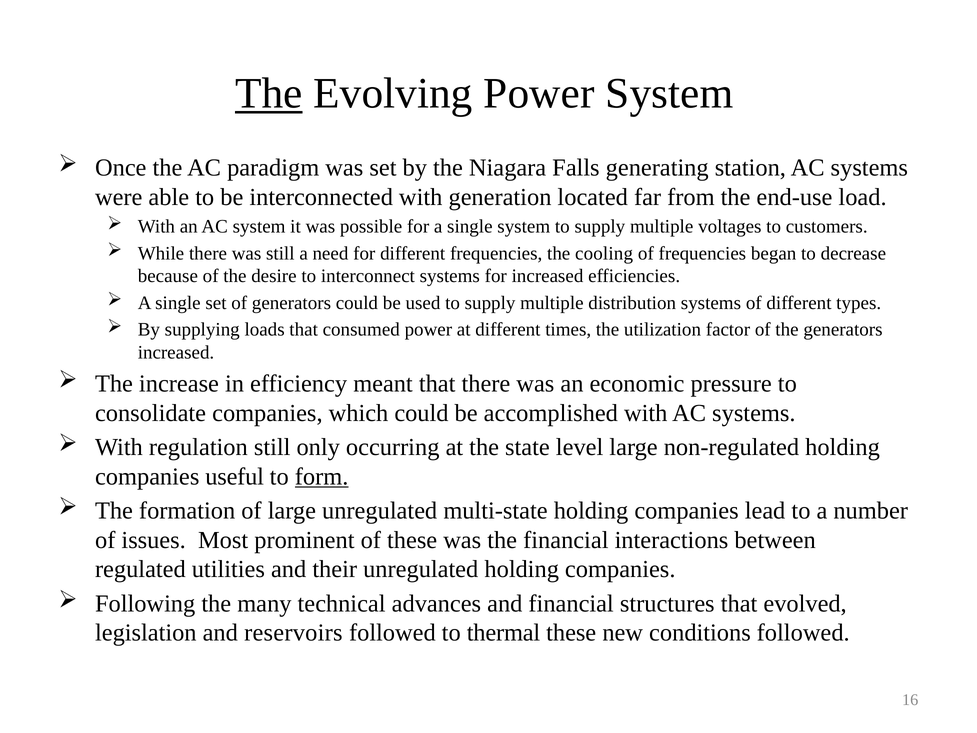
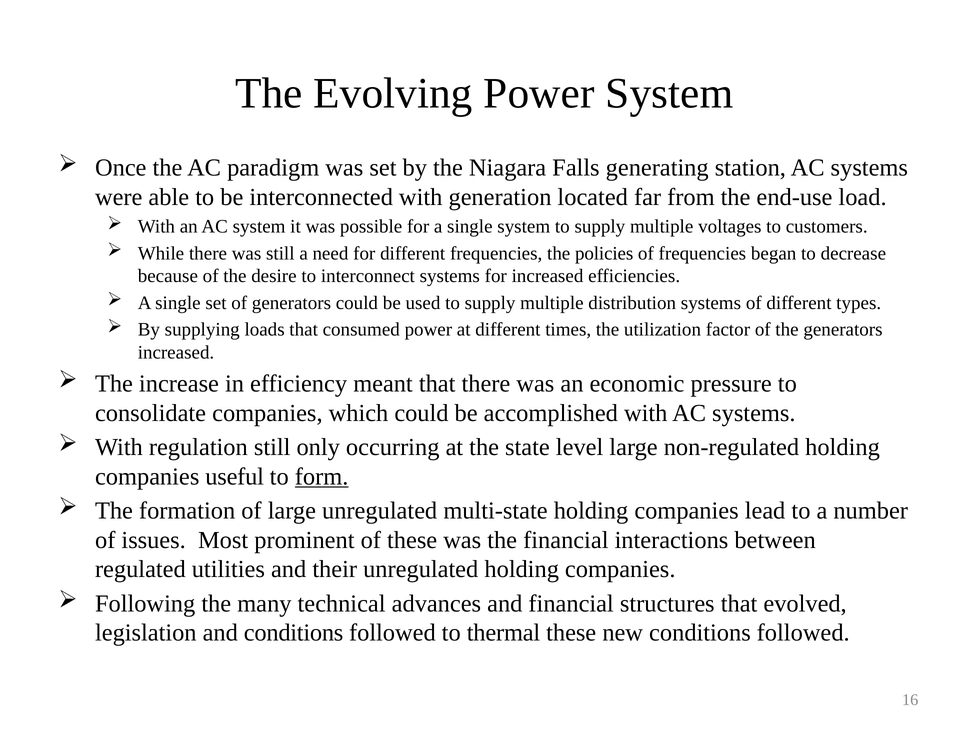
The at (269, 93) underline: present -> none
cooling: cooling -> policies
and reservoirs: reservoirs -> conditions
